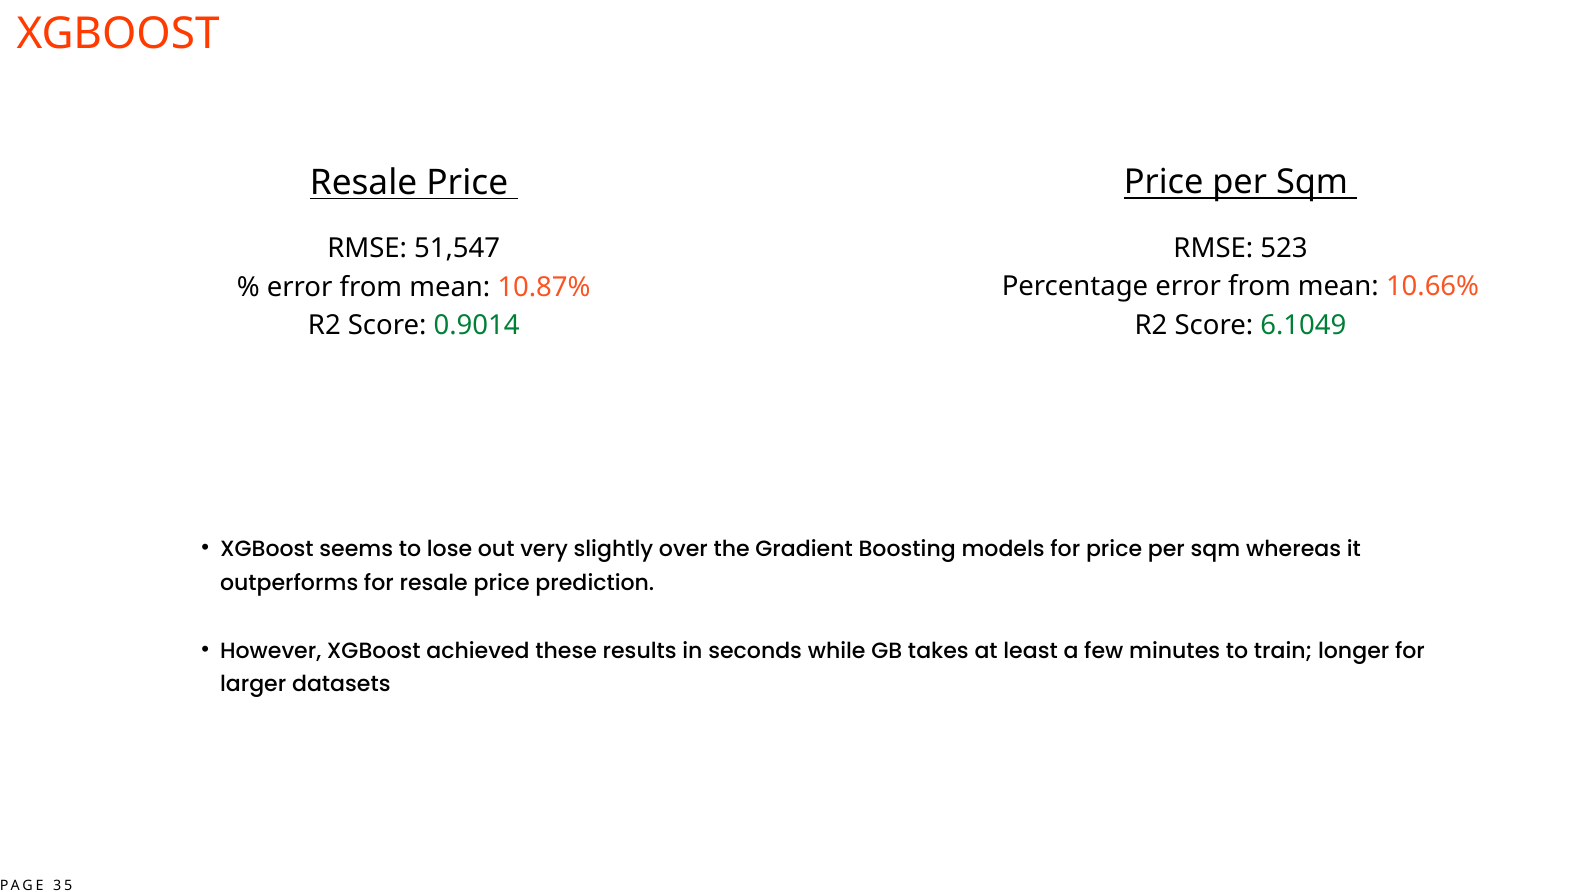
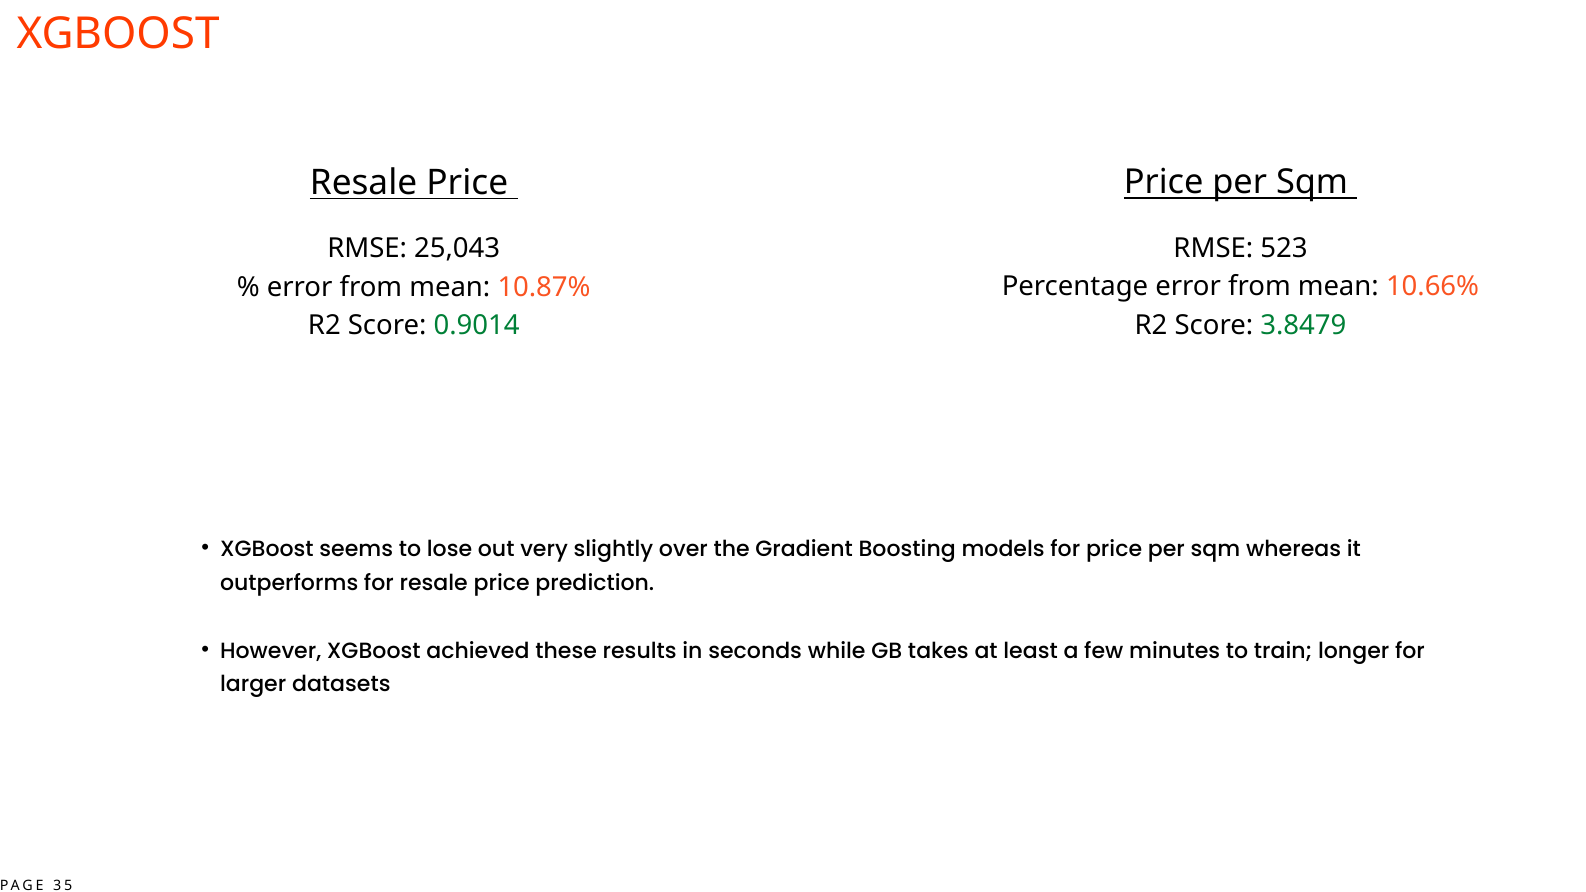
51,547: 51,547 -> 25,043
6.1049: 6.1049 -> 3.8479
